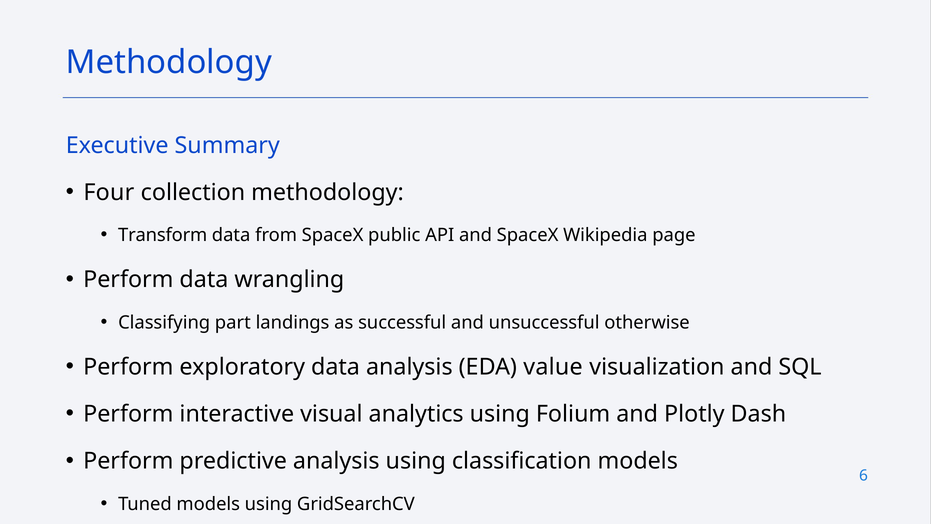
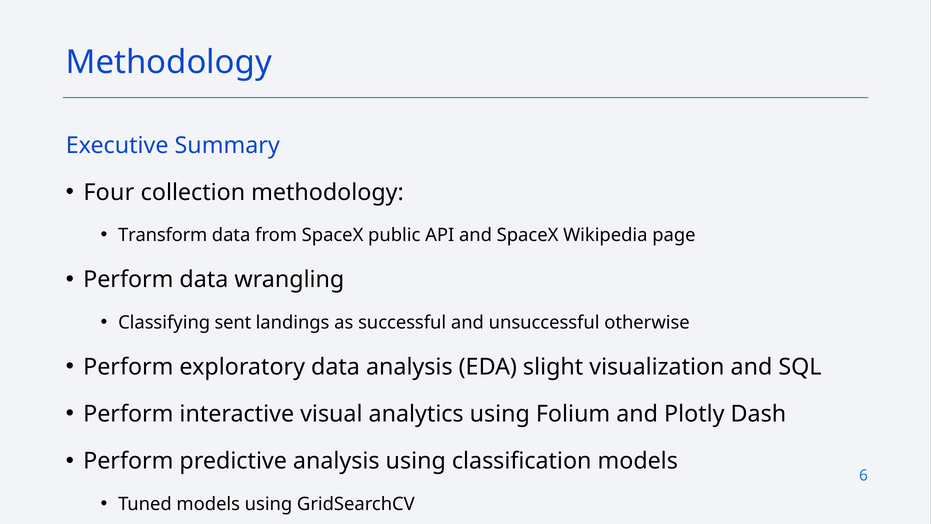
part: part -> sent
value: value -> slight
